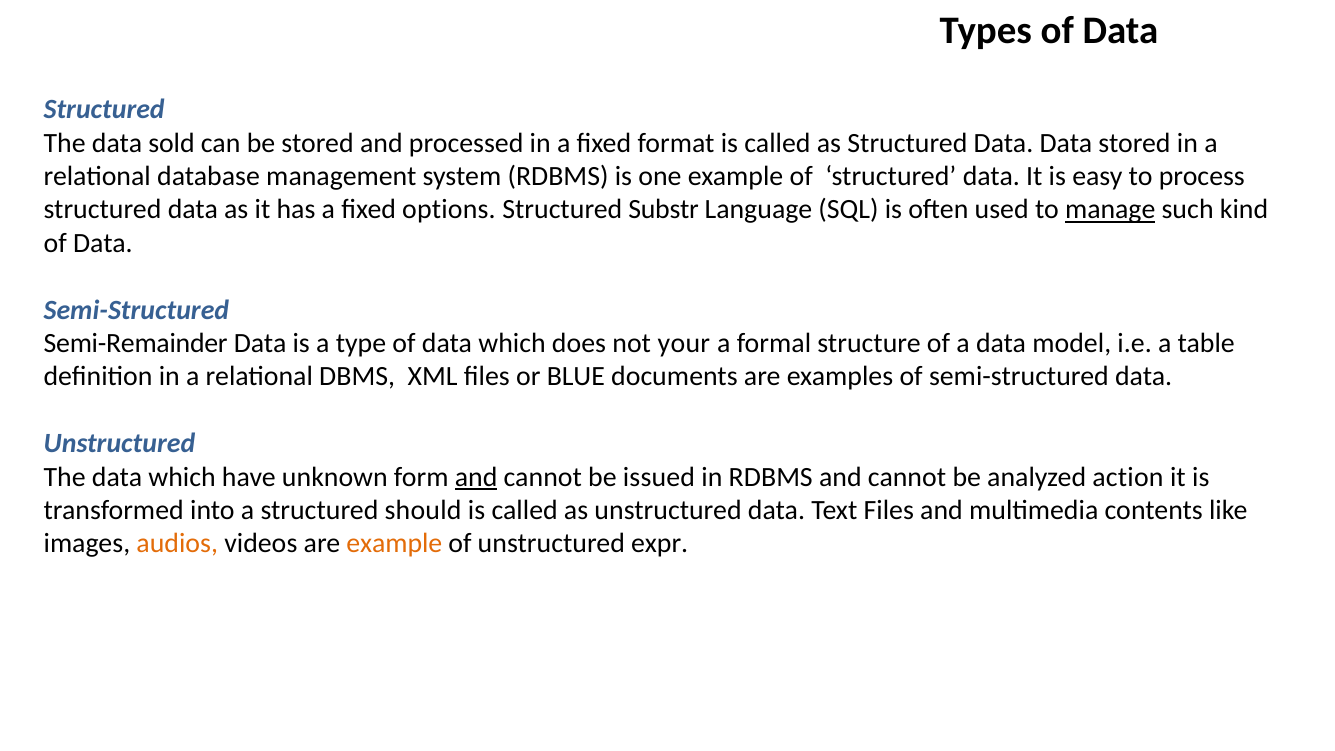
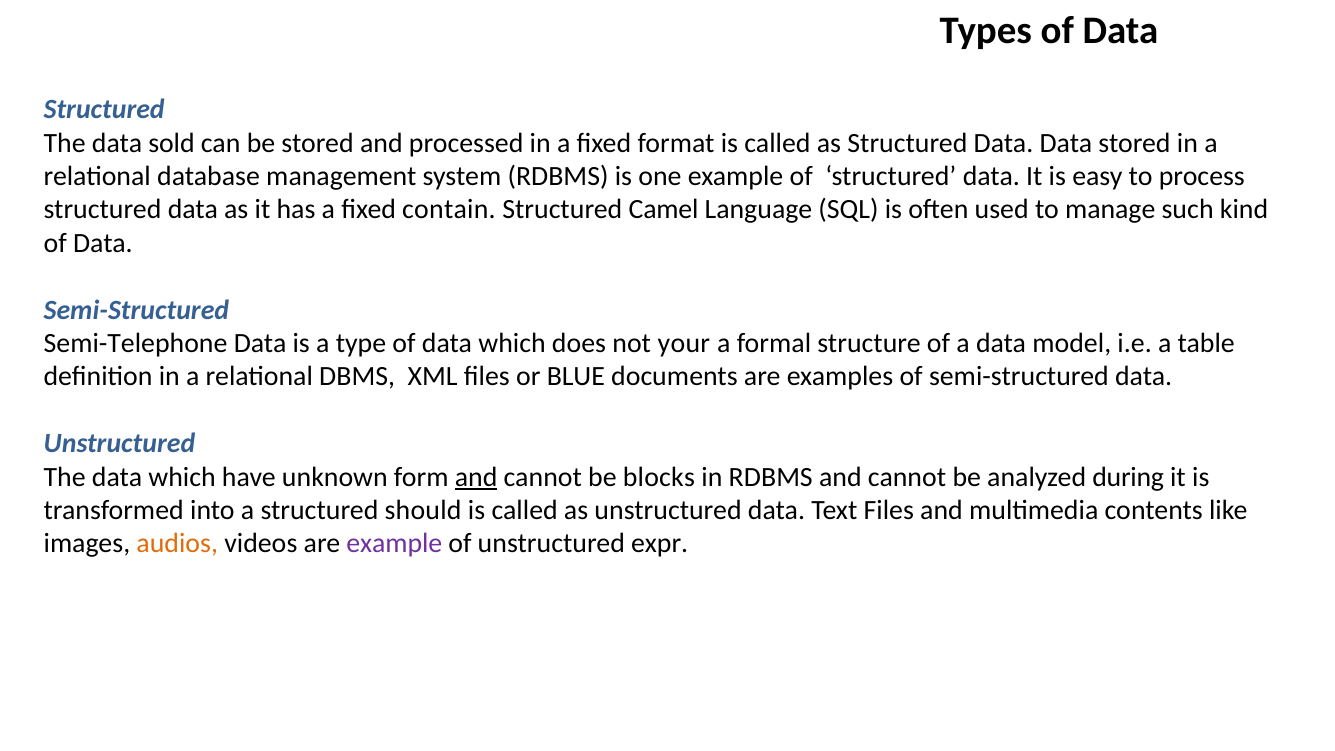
options: options -> contain
Substr: Substr -> Camel
manage underline: present -> none
Semi-Remainder: Semi-Remainder -> Semi-Telephone
issued: issued -> blocks
action: action -> during
example at (394, 544) colour: orange -> purple
